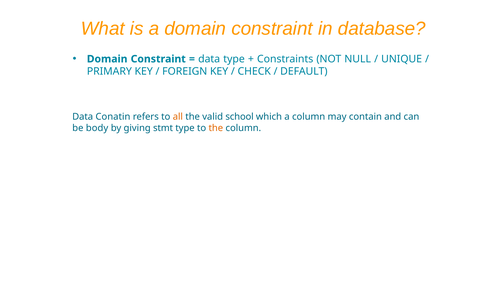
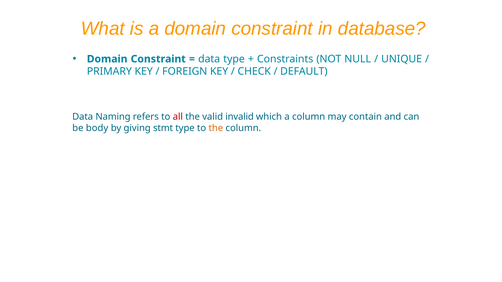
Conatin: Conatin -> Naming
all colour: orange -> red
school: school -> invalid
